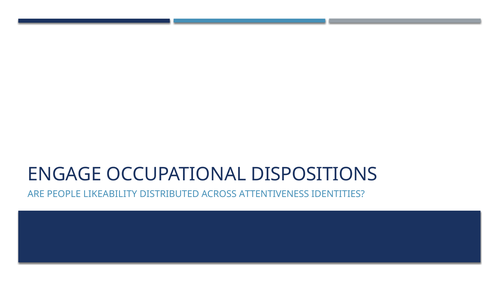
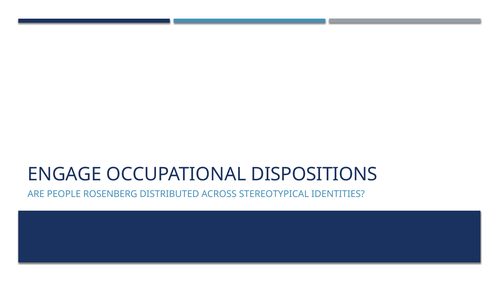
LIKEABILITY: LIKEABILITY -> ROSENBERG
ATTENTIVENESS: ATTENTIVENESS -> STEREOTYPICAL
